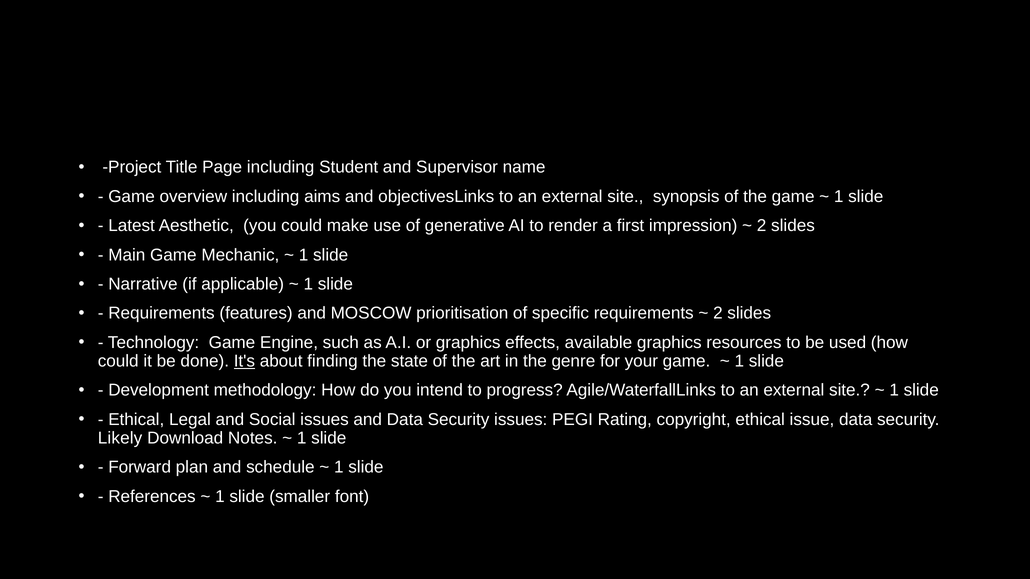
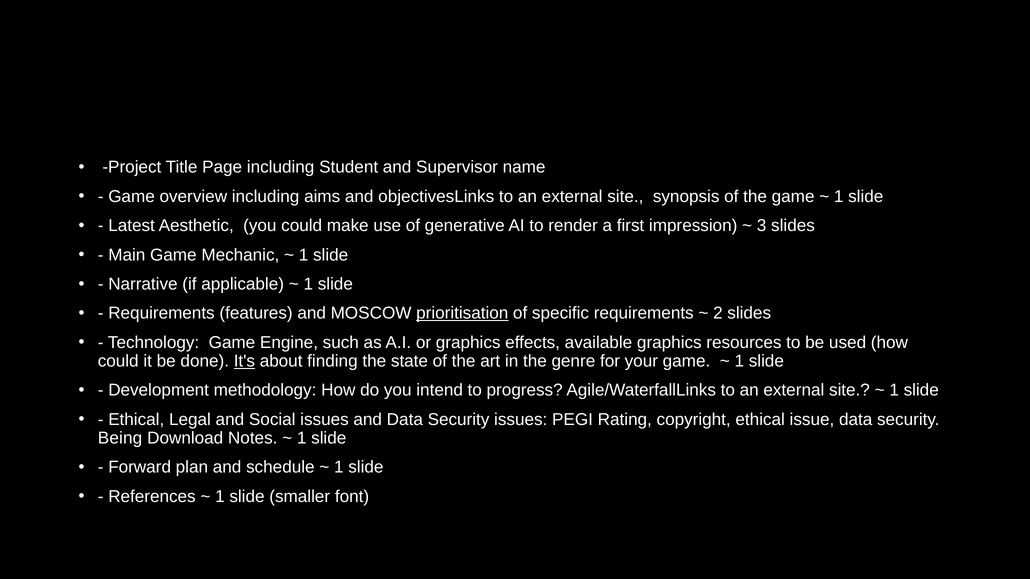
2 at (762, 226): 2 -> 3
prioritisation underline: none -> present
Likely: Likely -> Being
